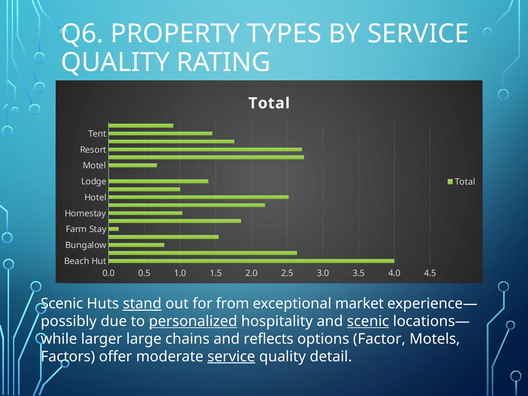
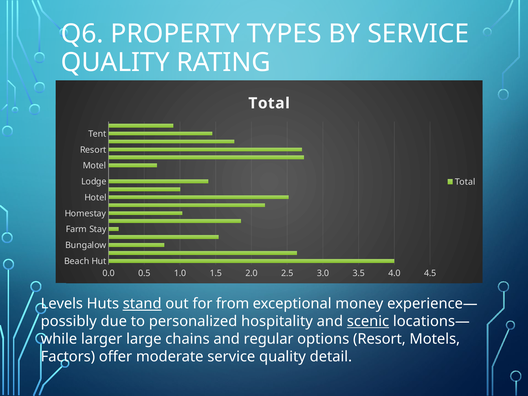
Scenic at (62, 304): Scenic -> Levels
market: market -> money
personalized underline: present -> none
reflects: reflects -> regular
options Factor: Factor -> Resort
service at (231, 357) underline: present -> none
